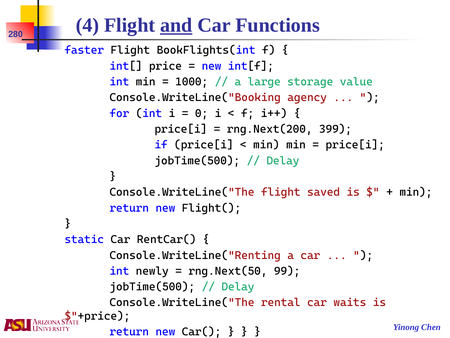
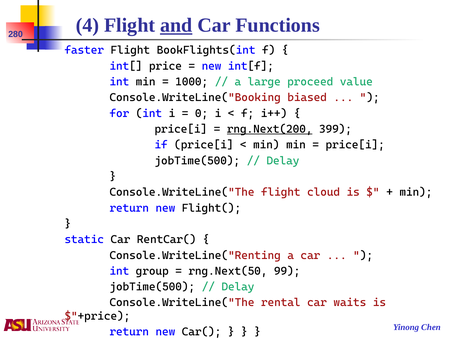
storage: storage -> proceed
agency: agency -> biased
rng.Next(200 underline: none -> present
saved: saved -> cloud
newly: newly -> group
